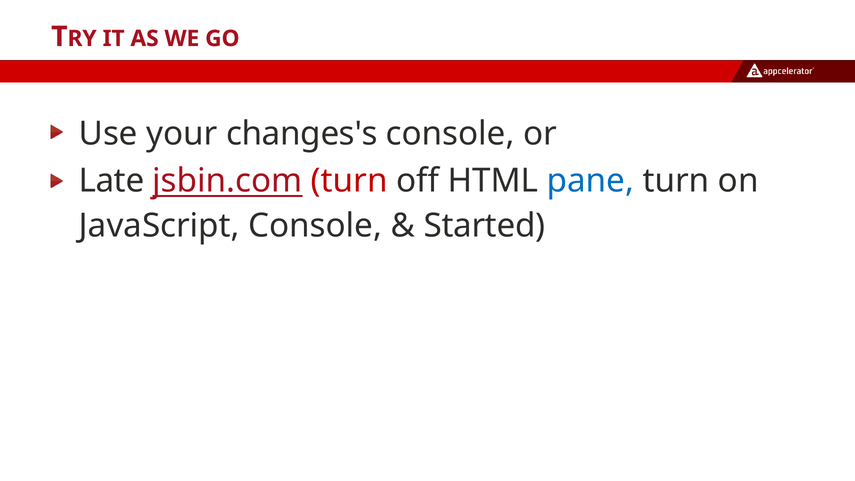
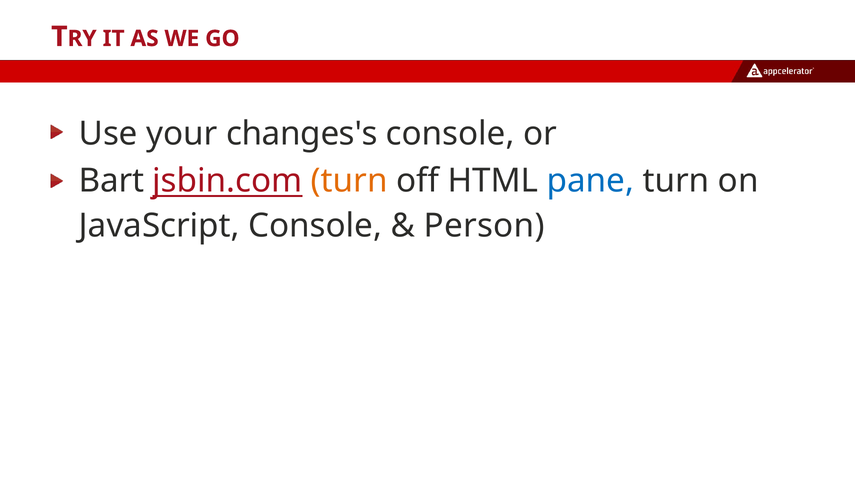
Late: Late -> Bart
turn at (349, 181) colour: red -> orange
Started: Started -> Person
